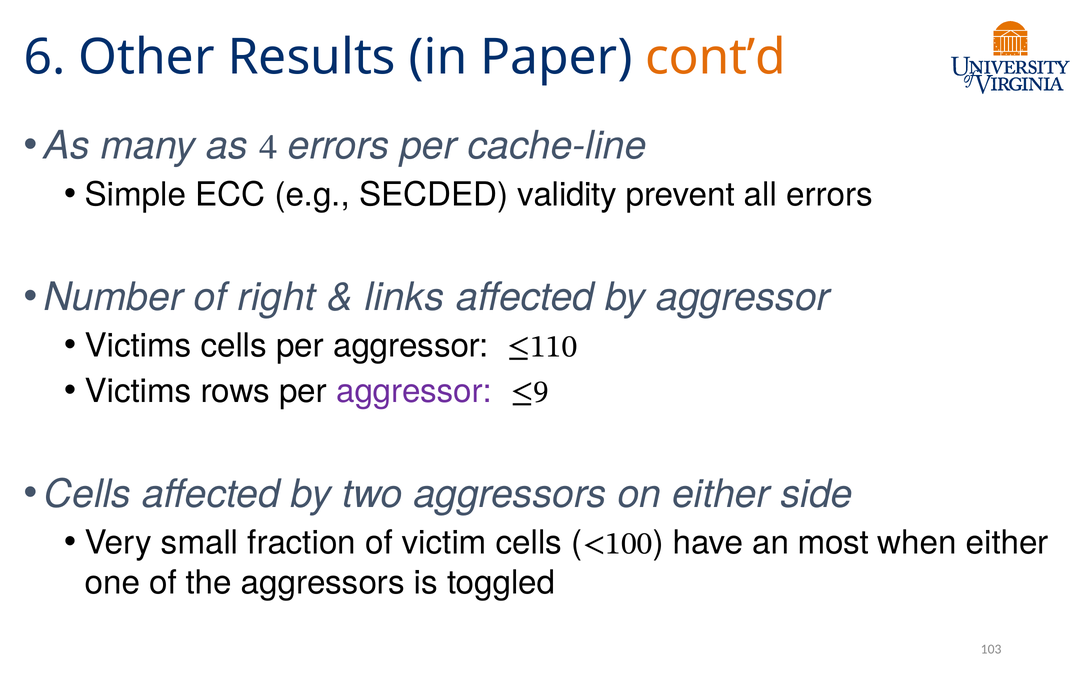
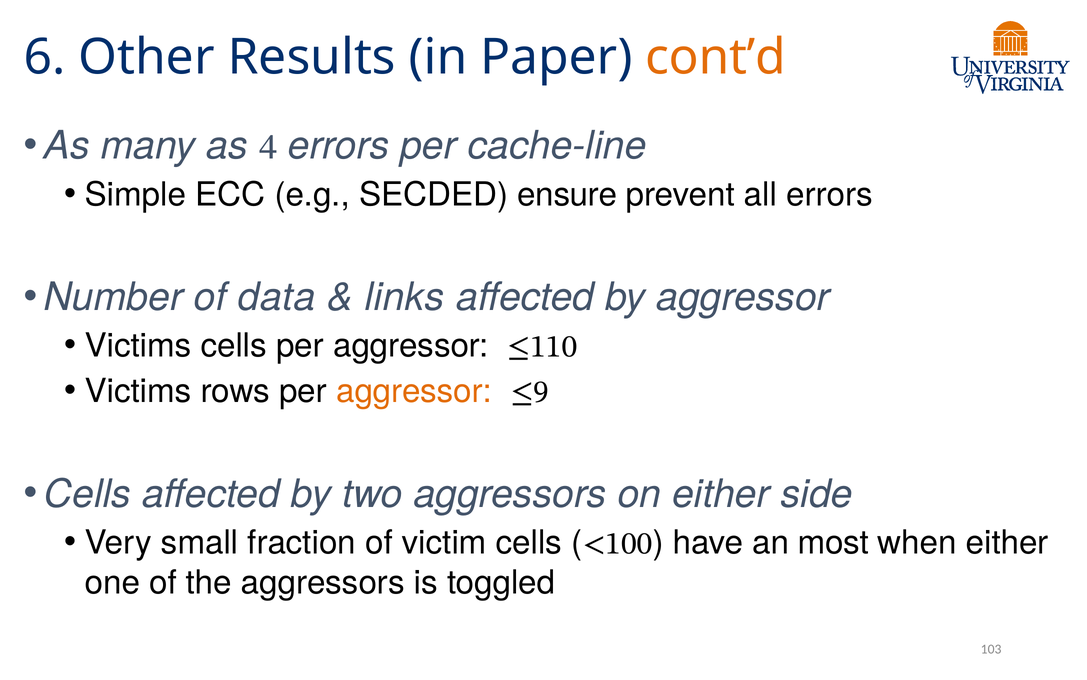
validity: validity -> ensure
right: right -> data
aggressor at (414, 391) colour: purple -> orange
